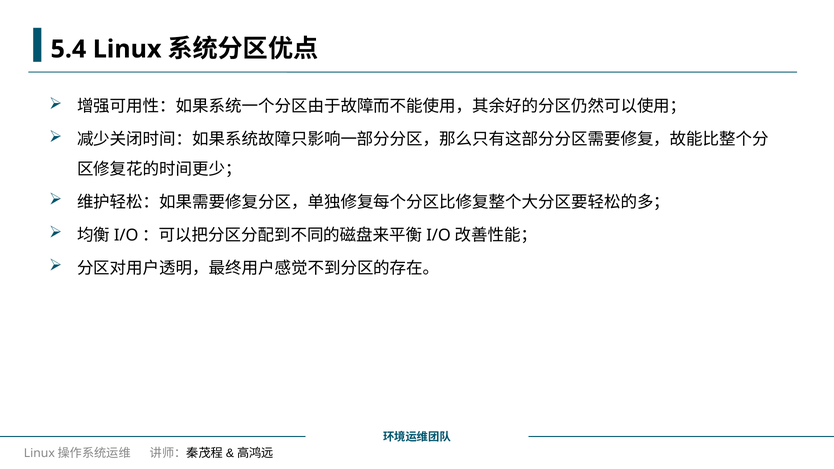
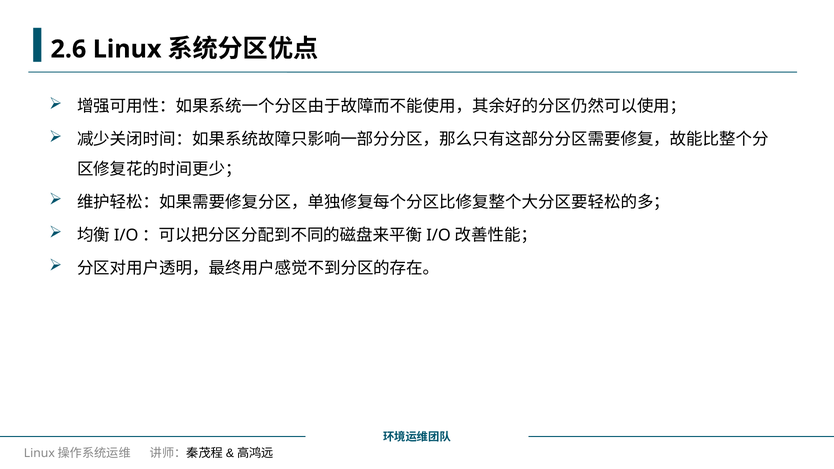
5.4: 5.4 -> 2.6
